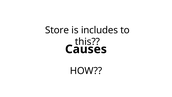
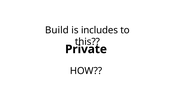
Store: Store -> Build
Causes: Causes -> Private
